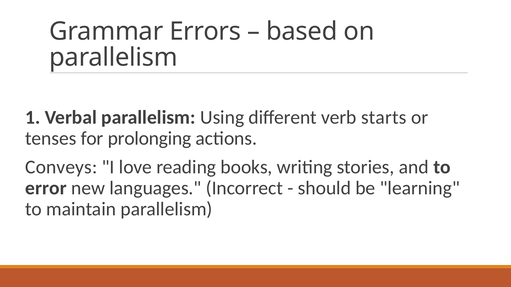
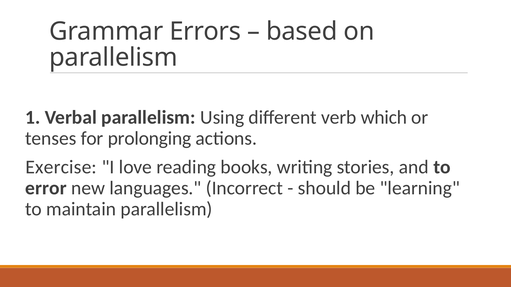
starts: starts -> which
Conveys: Conveys -> Exercise
